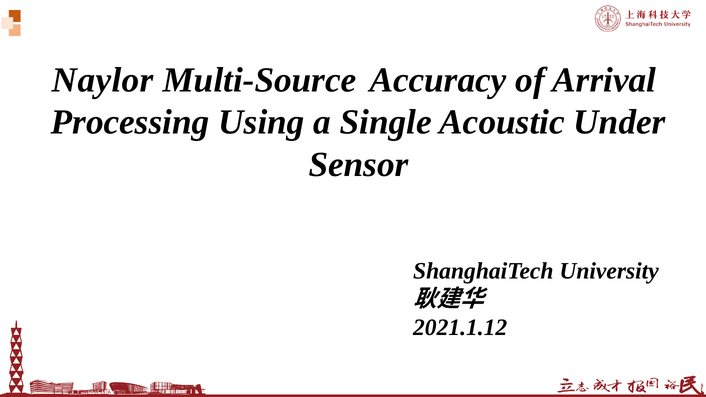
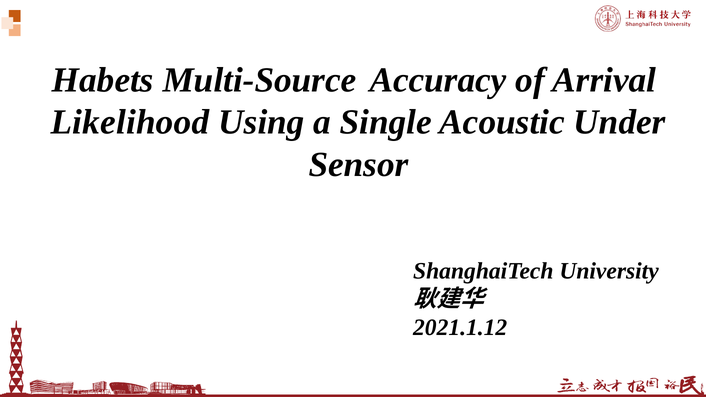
Naylor: Naylor -> Habets
Processing: Processing -> Likelihood
